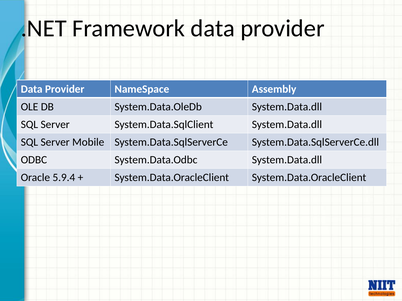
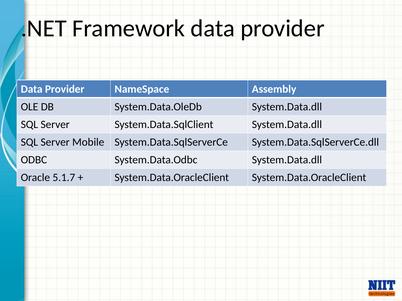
5.9.4: 5.9.4 -> 5.1.7
